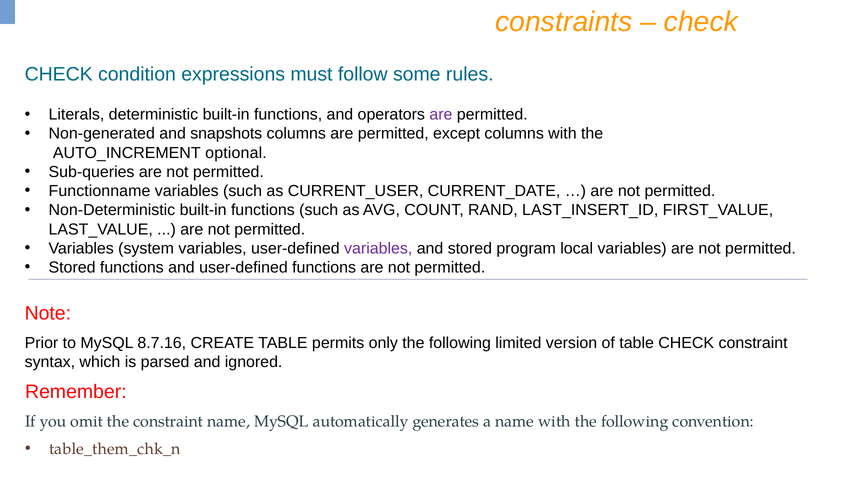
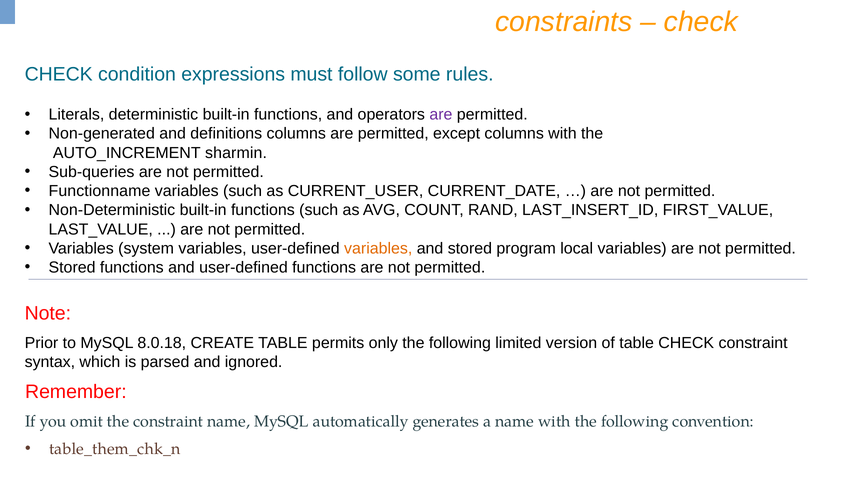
snapshots: snapshots -> definitions
optional: optional -> sharmin
variables at (378, 249) colour: purple -> orange
8.7.16: 8.7.16 -> 8.0.18
